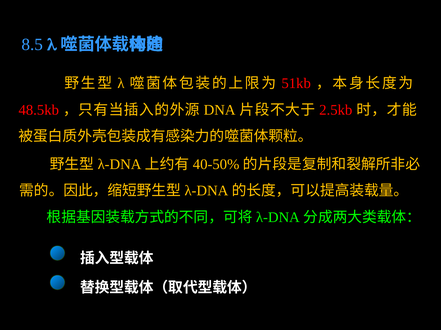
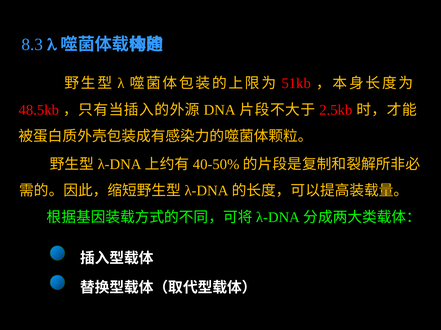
8.5: 8.5 -> 8.3
